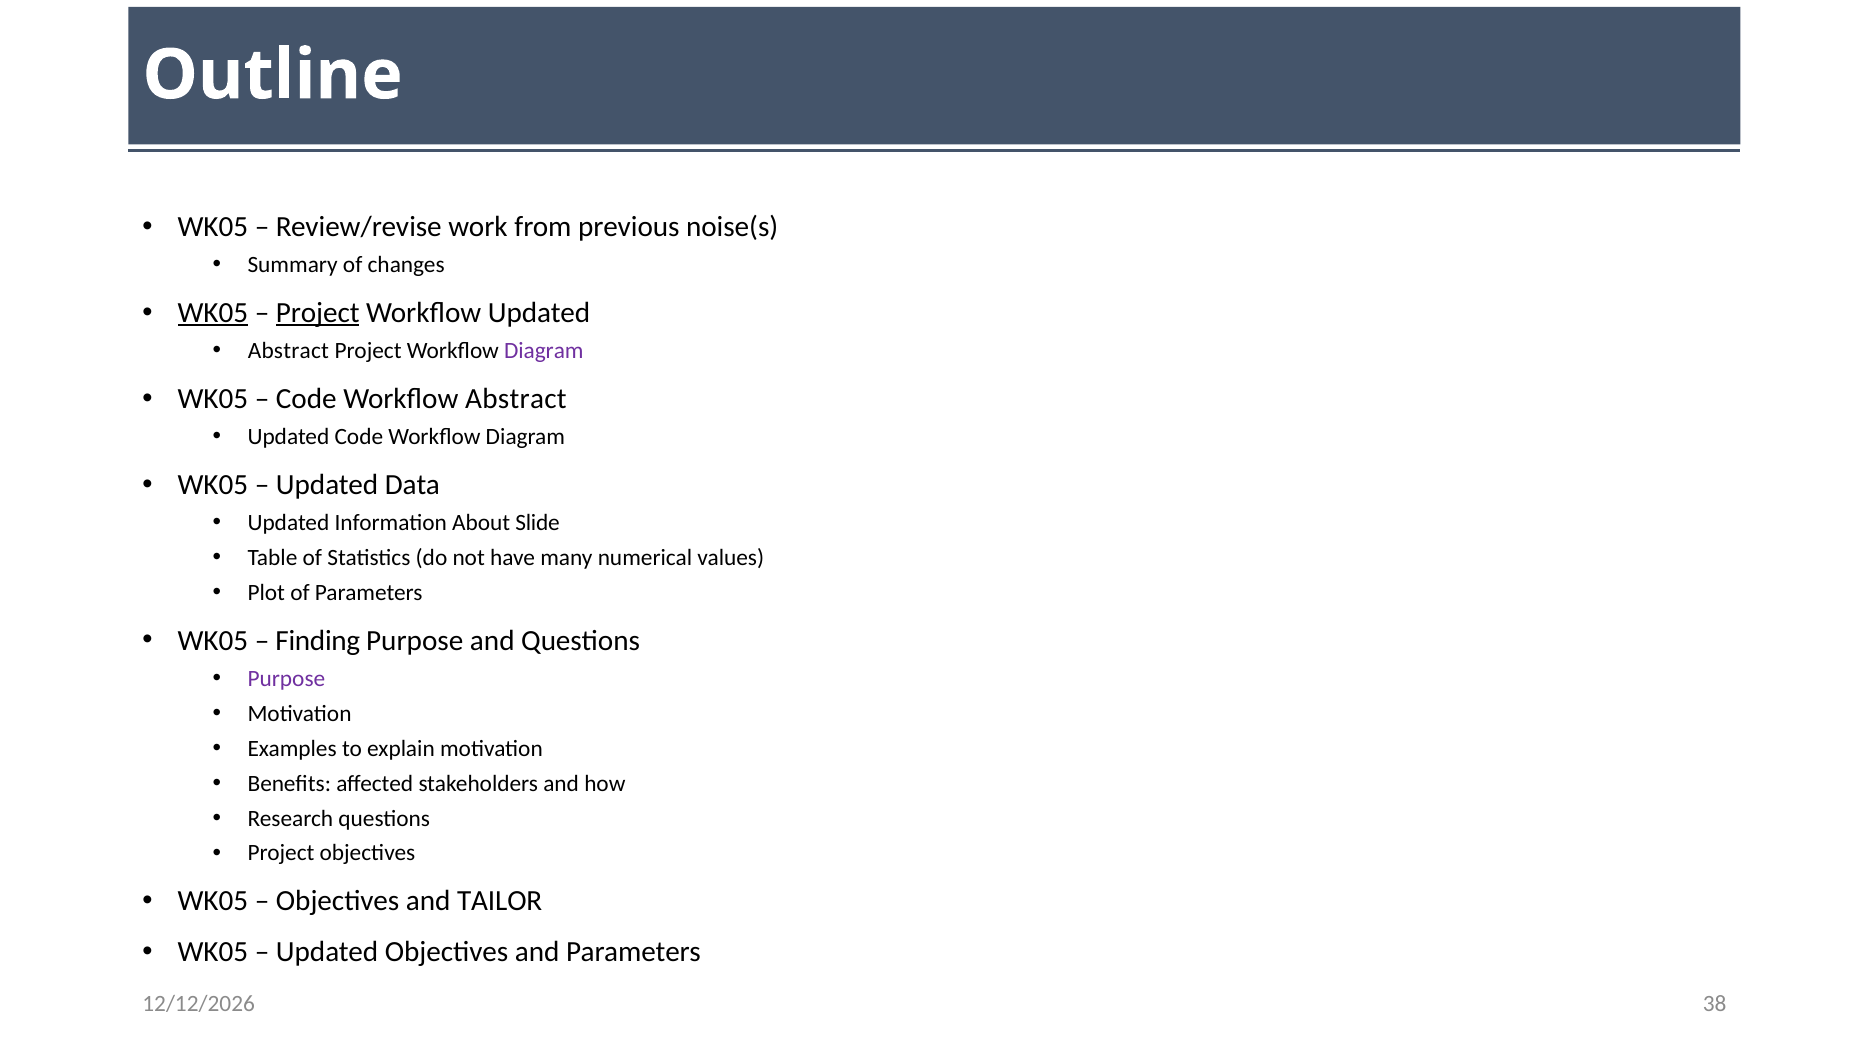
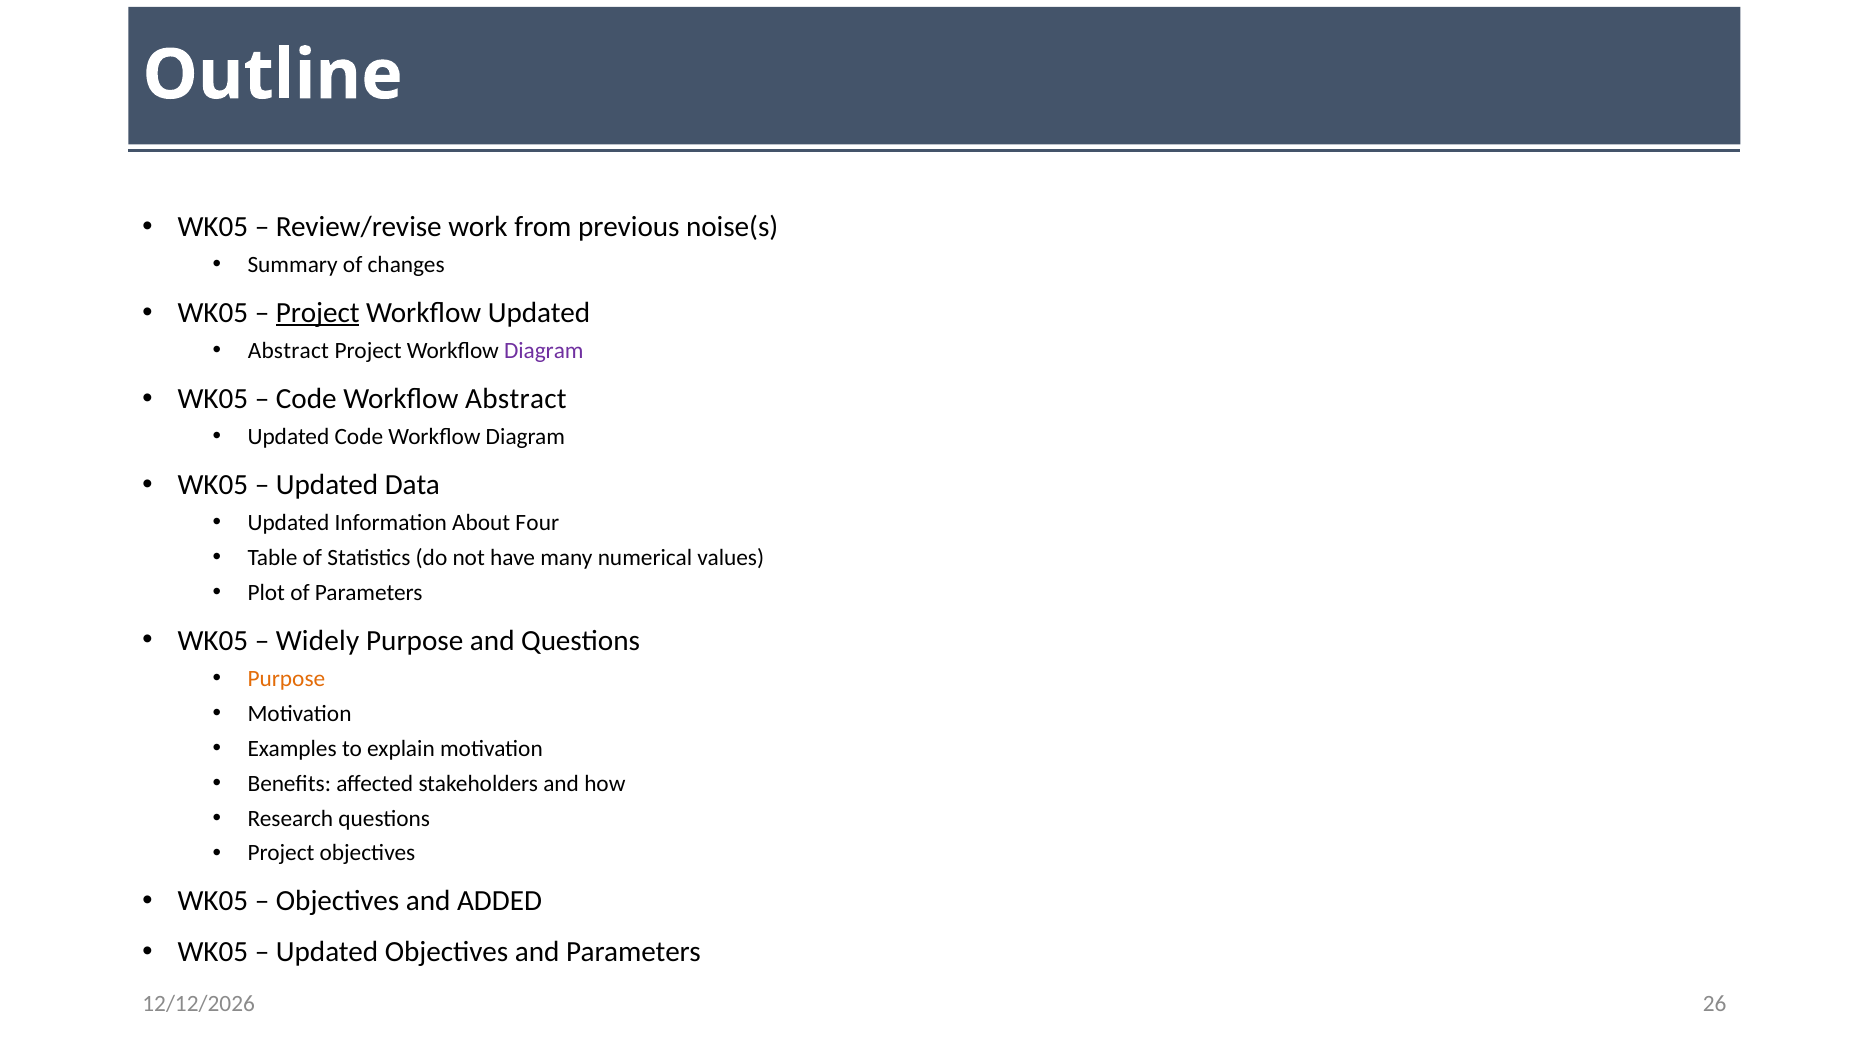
WK05 at (213, 313) underline: present -> none
Slide: Slide -> Four
Finding: Finding -> Widely
Purpose at (286, 679) colour: purple -> orange
TAILOR: TAILOR -> ADDED
38: 38 -> 26
